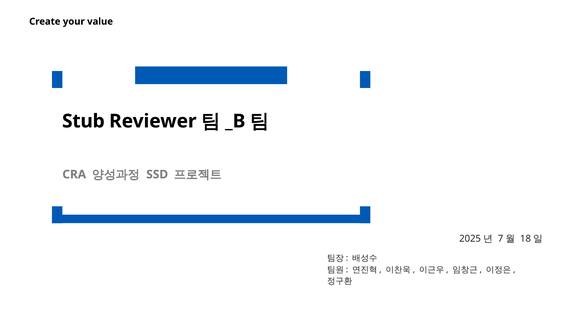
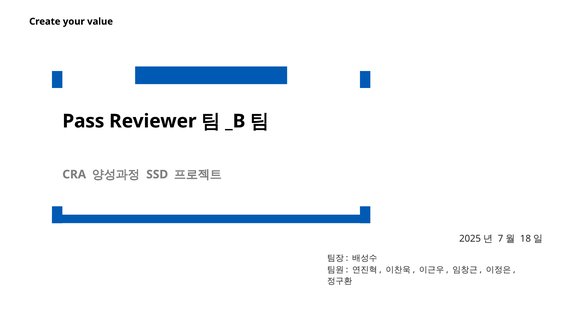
Stub: Stub -> Pass
